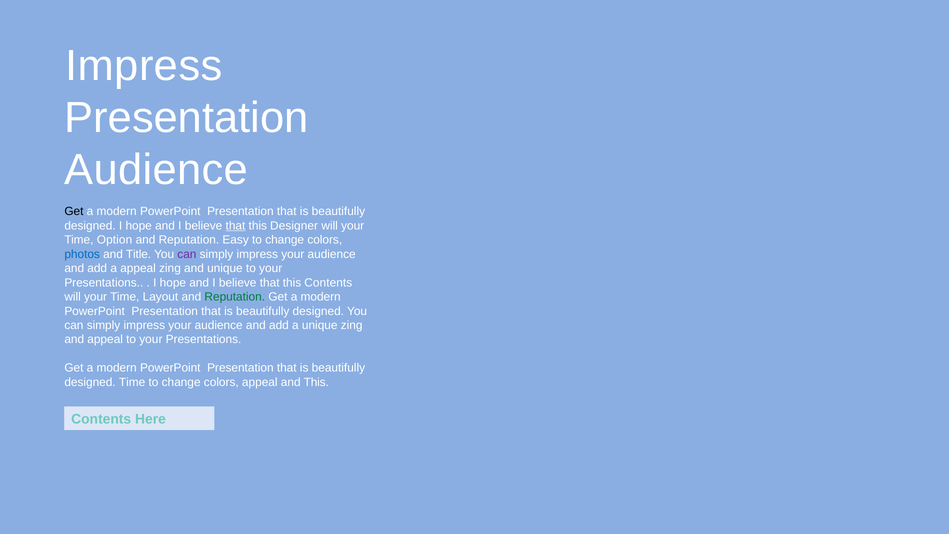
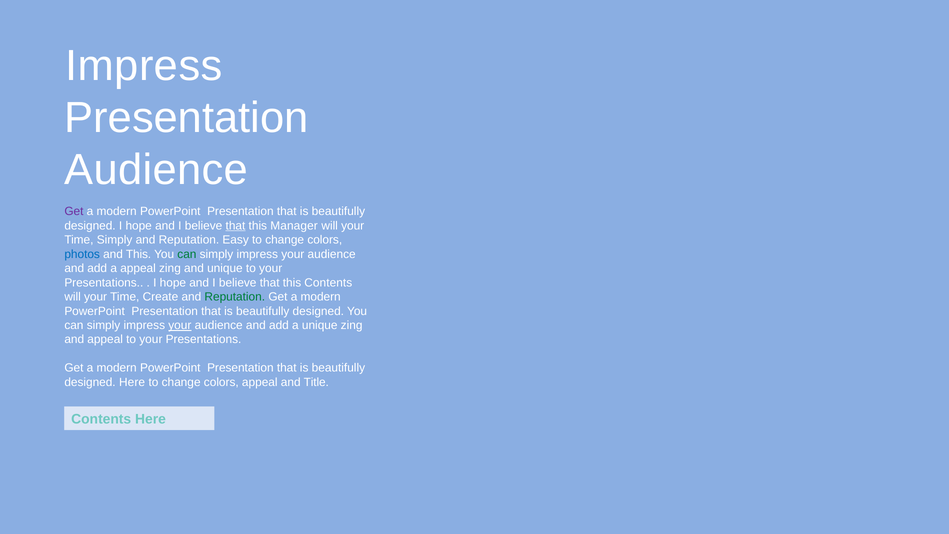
Get at (74, 211) colour: black -> purple
Designer: Designer -> Manager
Time Option: Option -> Simply
and Title: Title -> This
can at (187, 254) colour: purple -> green
Layout: Layout -> Create
your at (180, 325) underline: none -> present
designed Time: Time -> Here
and This: This -> Title
